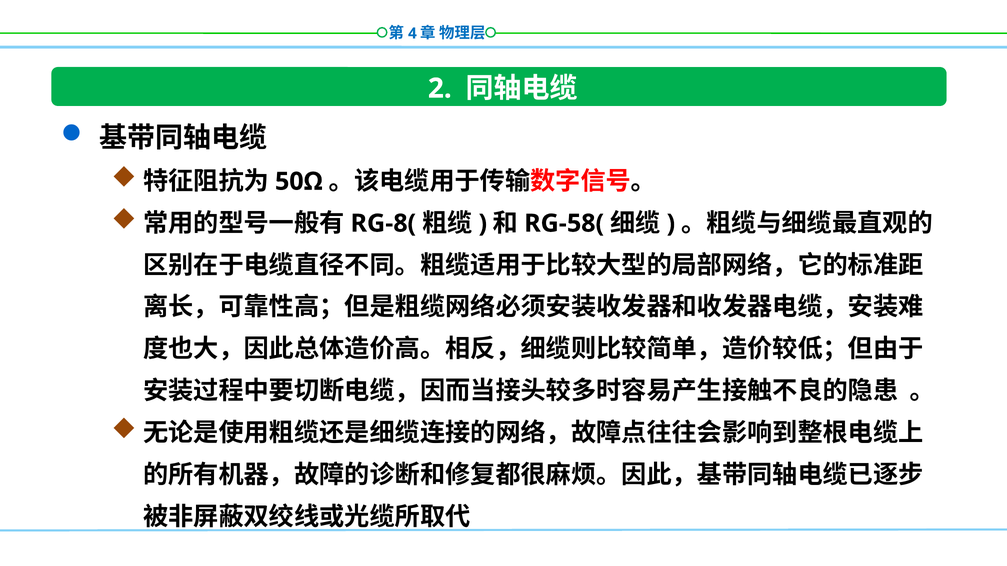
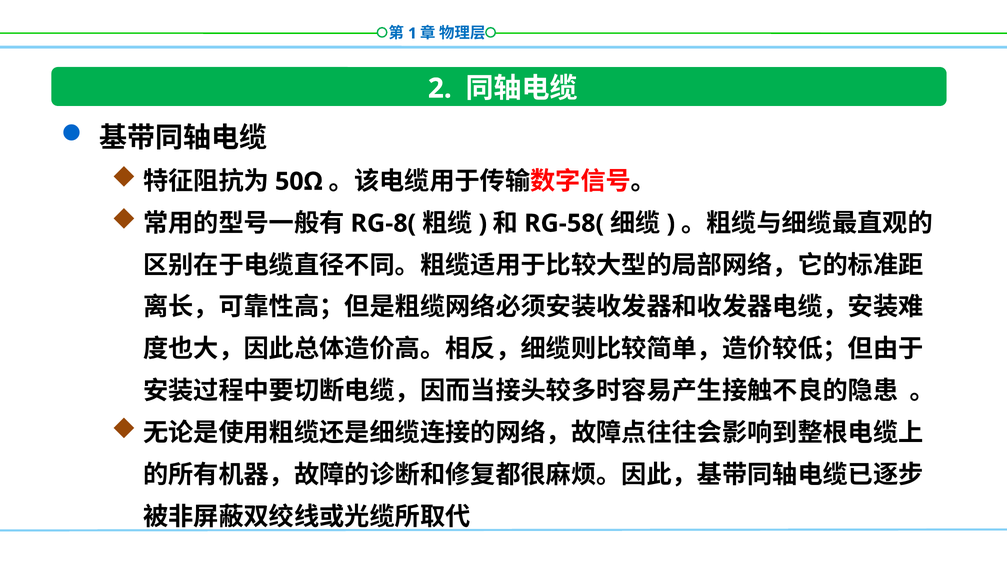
4: 4 -> 1
